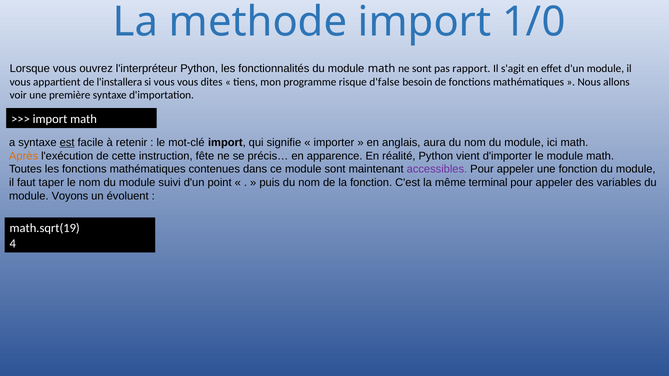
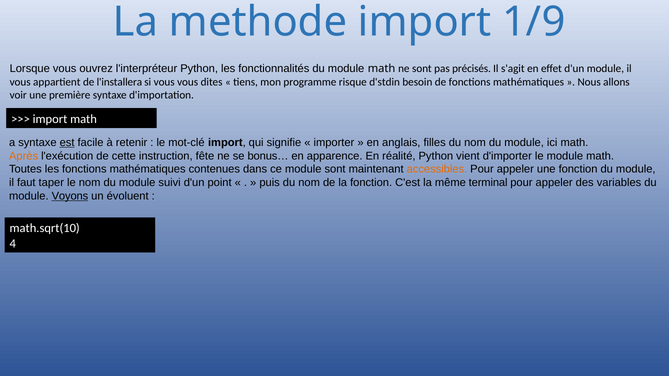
1/0: 1/0 -> 1/9
rapport: rapport -> précisés
d'false: d'false -> d'stdin
aura: aura -> filles
précis…: précis… -> bonus…
accessibles colour: purple -> orange
Voyons underline: none -> present
math.sqrt(19: math.sqrt(19 -> math.sqrt(10
